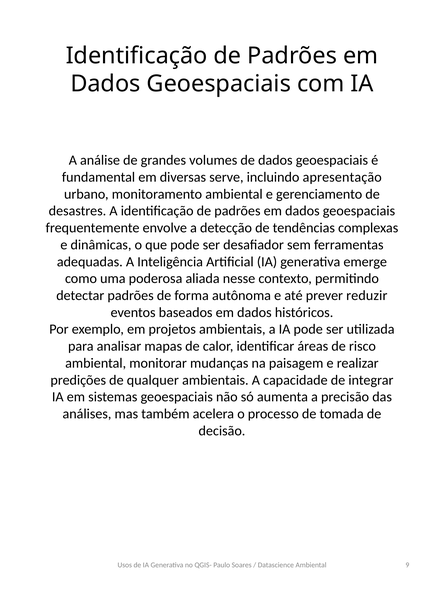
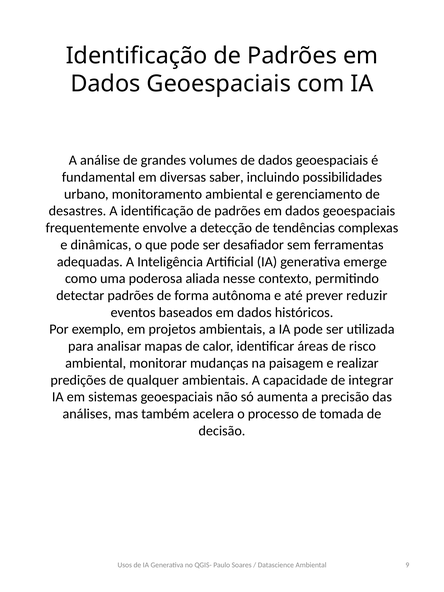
serve: serve -> saber
apresentação: apresentação -> possibilidades
